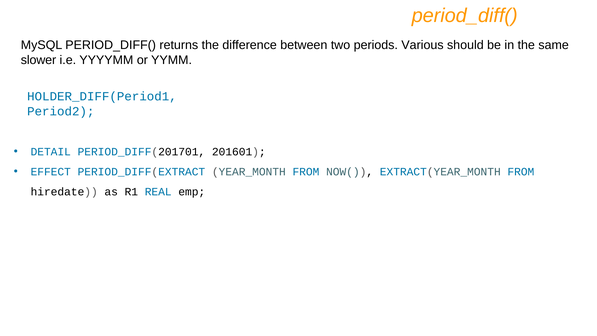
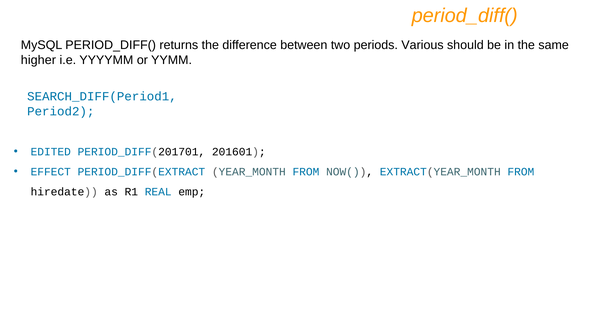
slower: slower -> higher
HOLDER_DIFF(Period1: HOLDER_DIFF(Period1 -> SEARCH_DIFF(Period1
DETAIL: DETAIL -> EDITED
